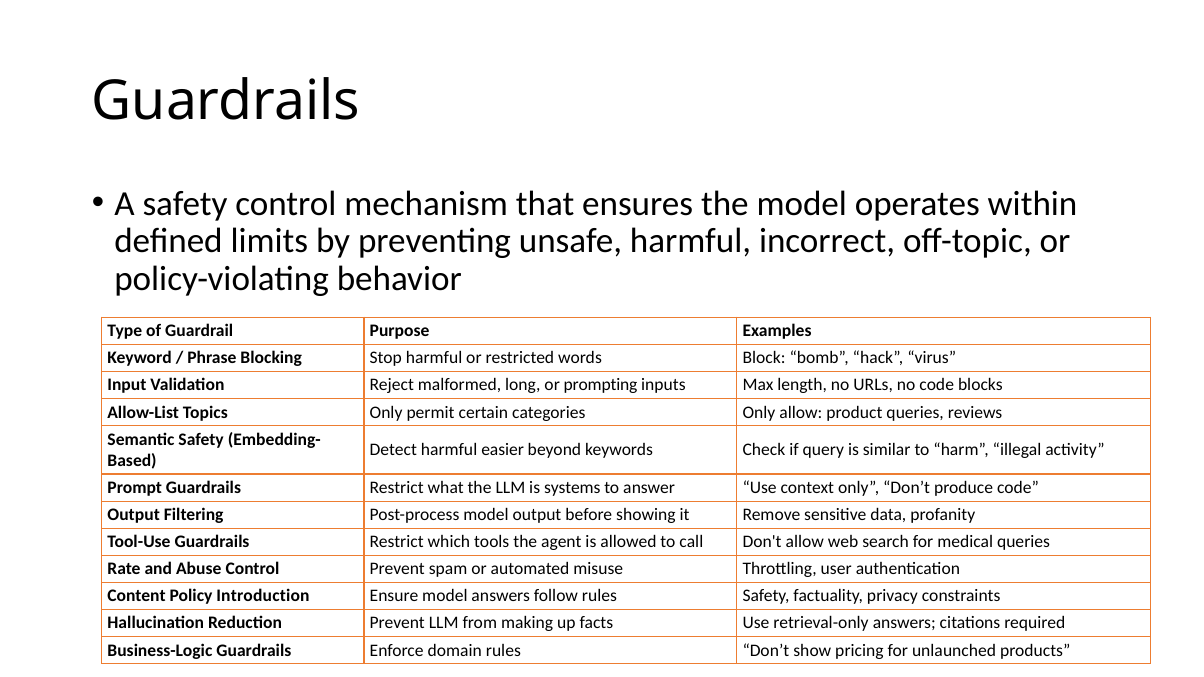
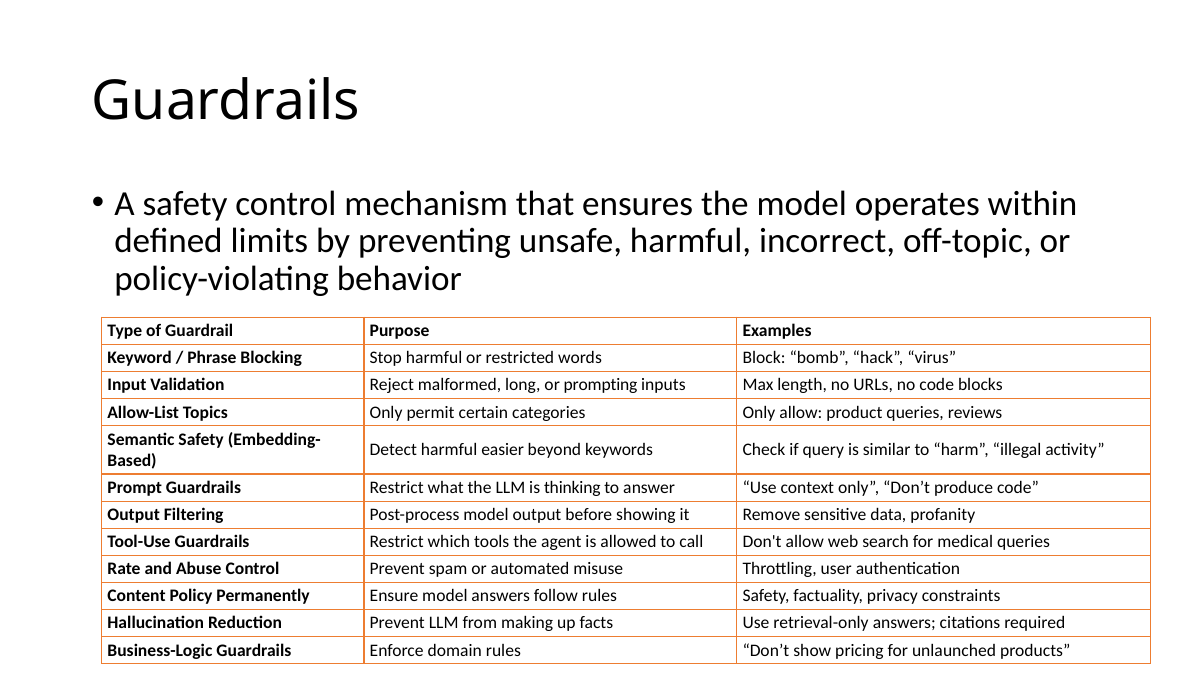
systems: systems -> thinking
Introduction: Introduction -> Permanently
